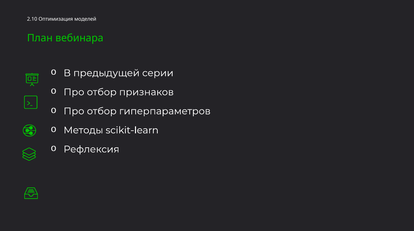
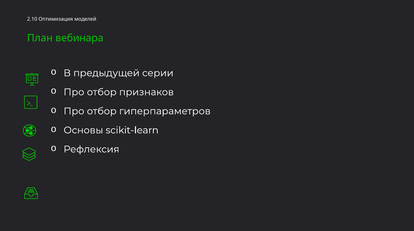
Методы: Методы -> Основы
